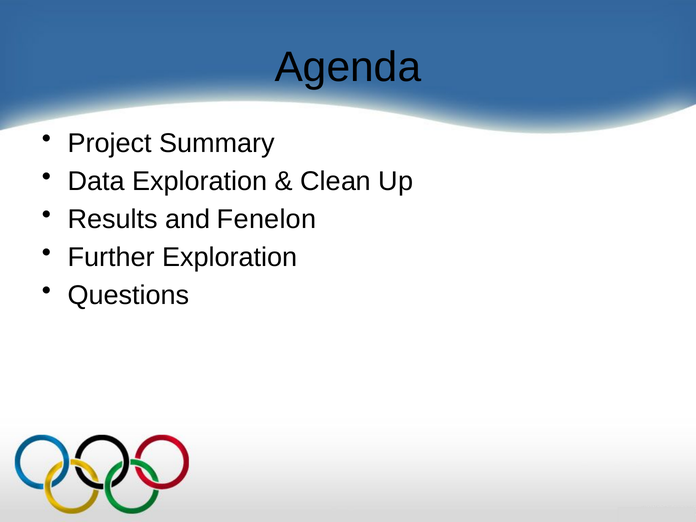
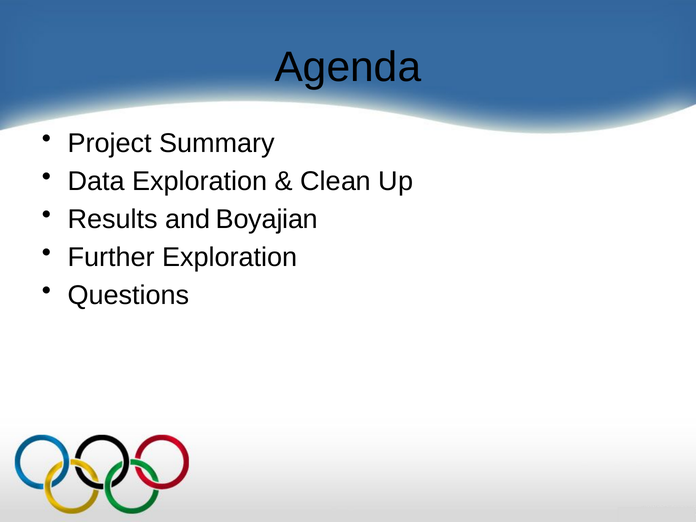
Fenelon: Fenelon -> Boyajian
